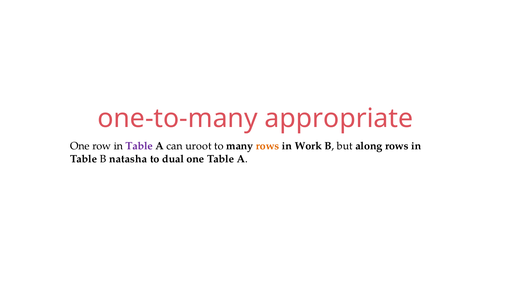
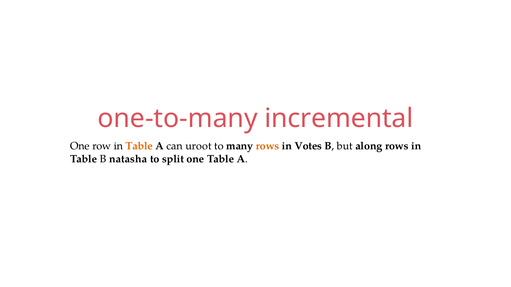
appropriate: appropriate -> incremental
Table at (139, 146) colour: purple -> orange
Work: Work -> Votes
dual: dual -> split
